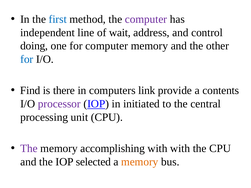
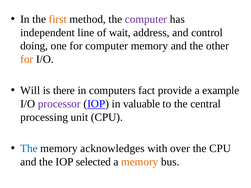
first colour: blue -> orange
for at (27, 59) colour: blue -> orange
Find: Find -> Will
link: link -> fact
contents: contents -> example
initiated: initiated -> valuable
The at (29, 149) colour: purple -> blue
accomplishing: accomplishing -> acknowledges
with with: with -> over
